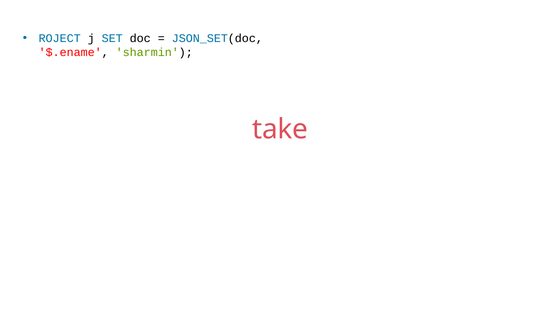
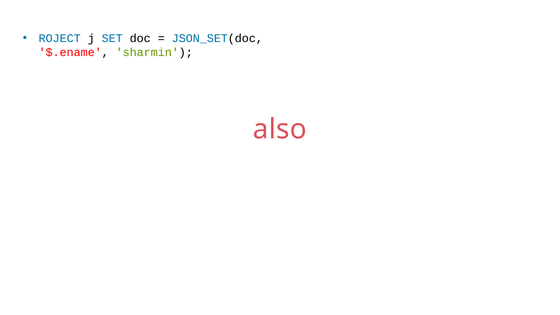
take: take -> also
